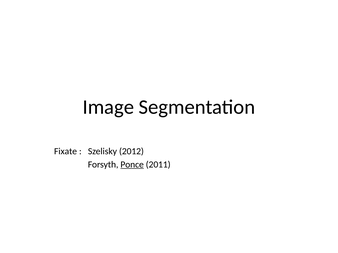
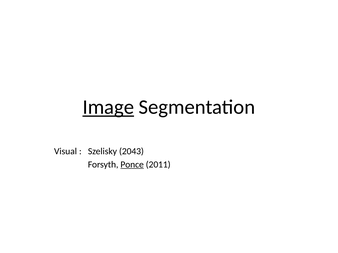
Image underline: none -> present
Fixate: Fixate -> Visual
2012: 2012 -> 2043
